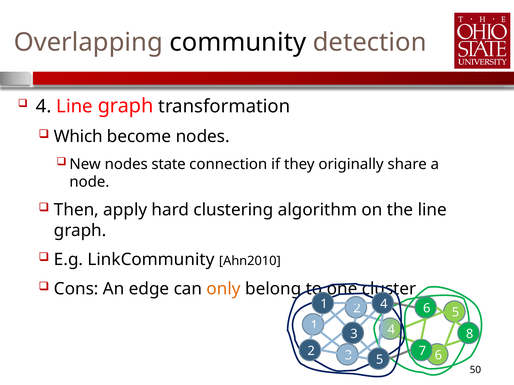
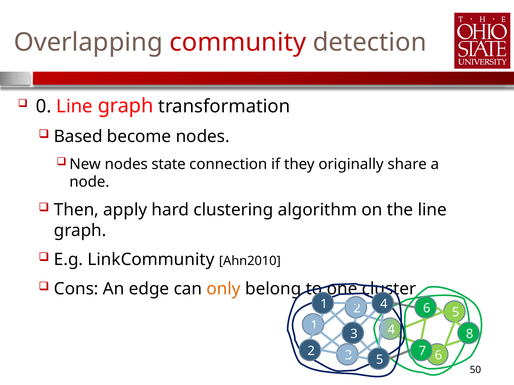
community colour: black -> red
4 at (44, 106): 4 -> 0
Which: Which -> Based
